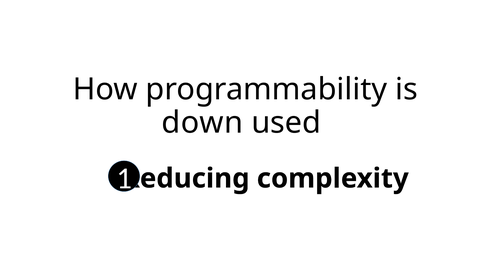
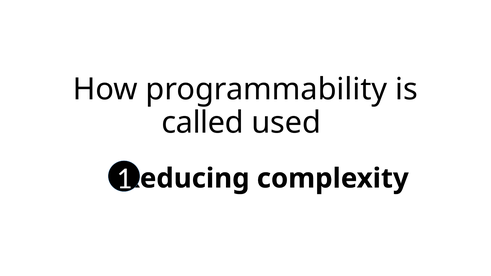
down: down -> called
